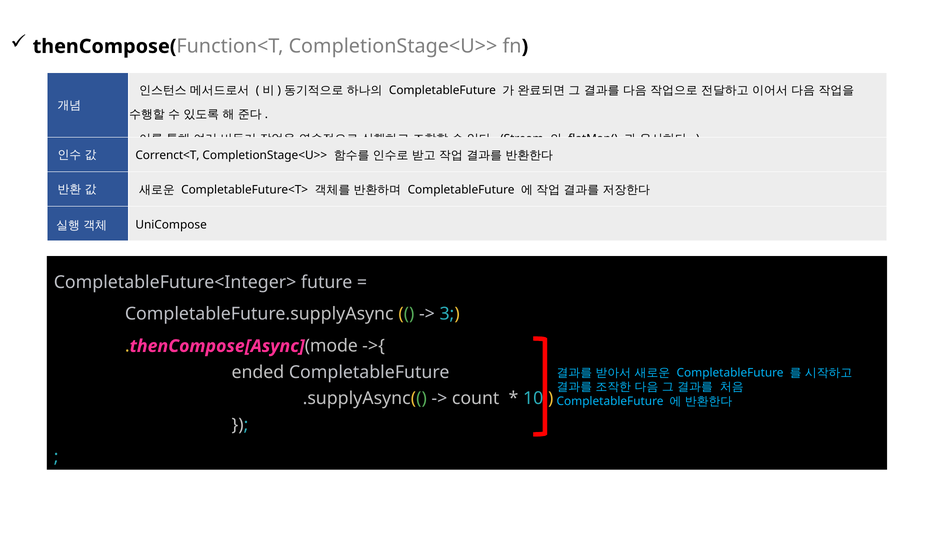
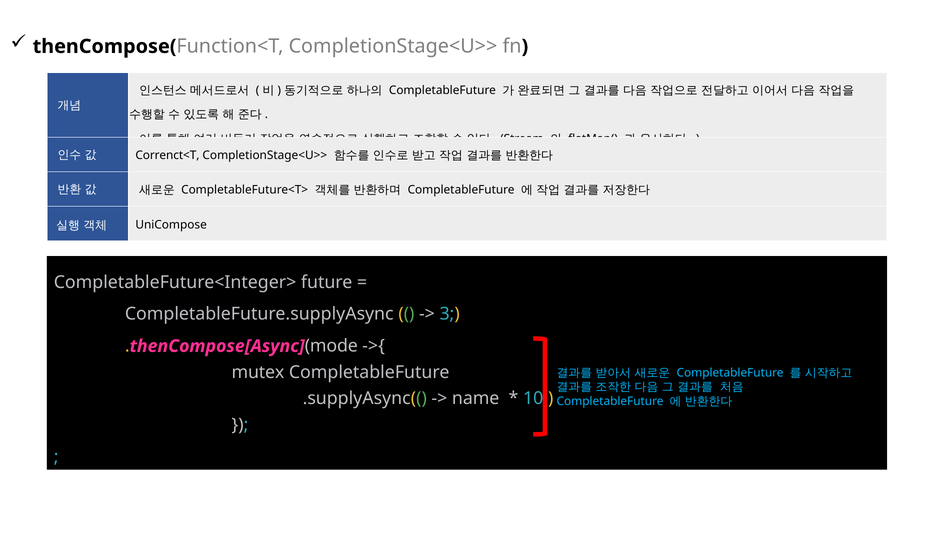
ended: ended -> mutex
count: count -> name
